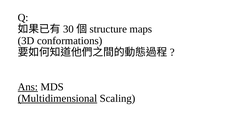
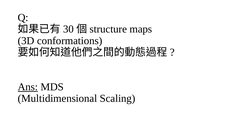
Multidimensional underline: present -> none
